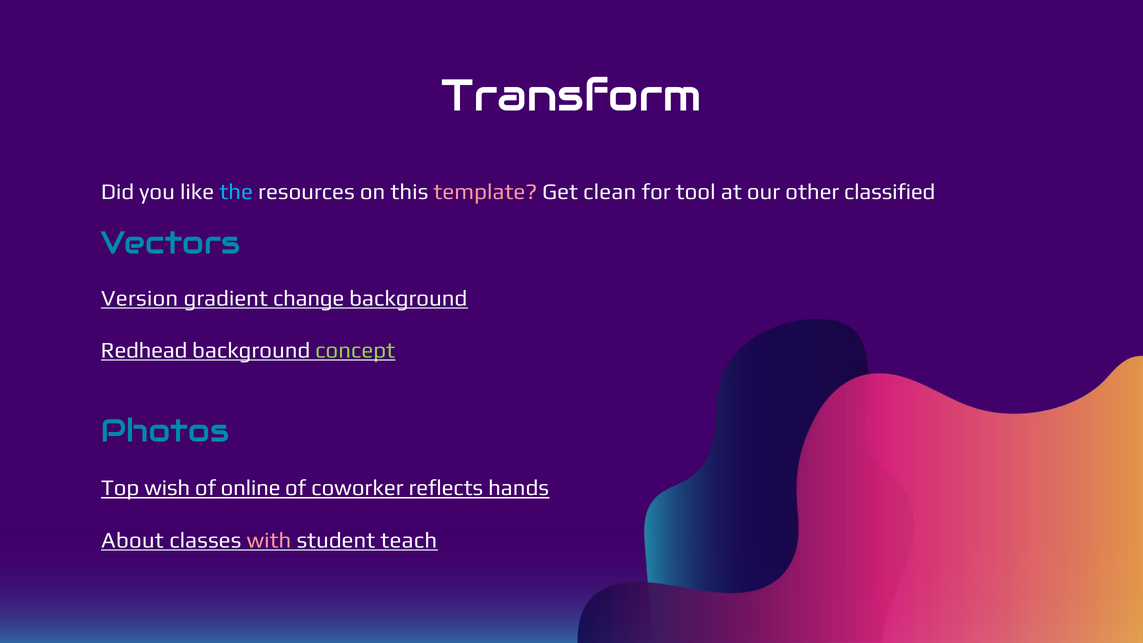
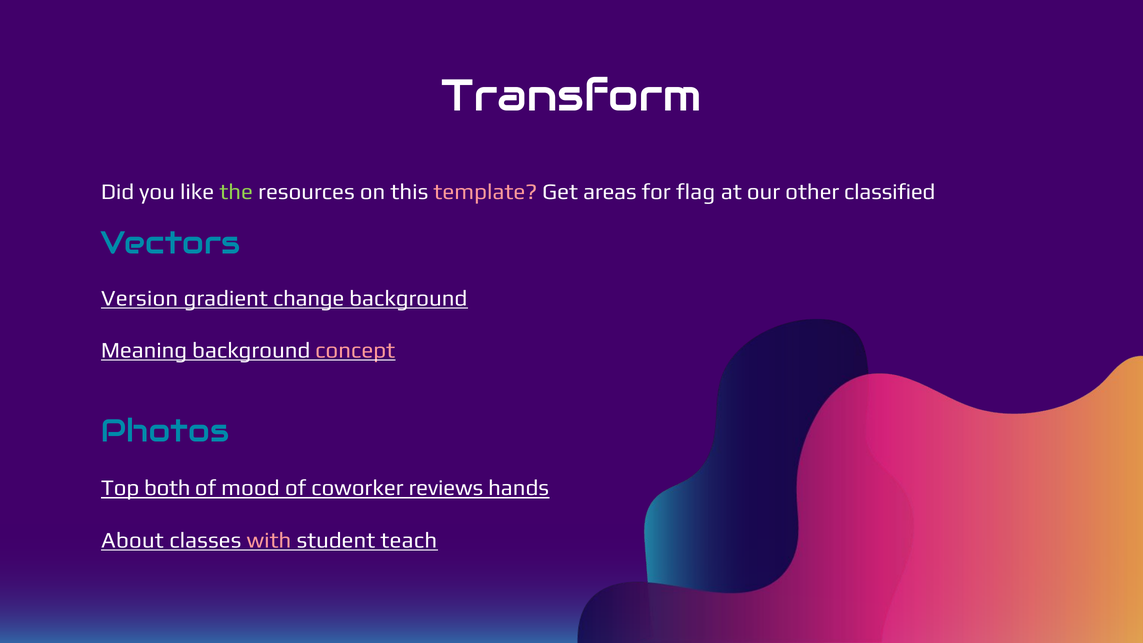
the colour: light blue -> light green
clean: clean -> areas
tool: tool -> flag
Redhead: Redhead -> Meaning
concept colour: light green -> pink
wish: wish -> both
online: online -> mood
reflects: reflects -> reviews
